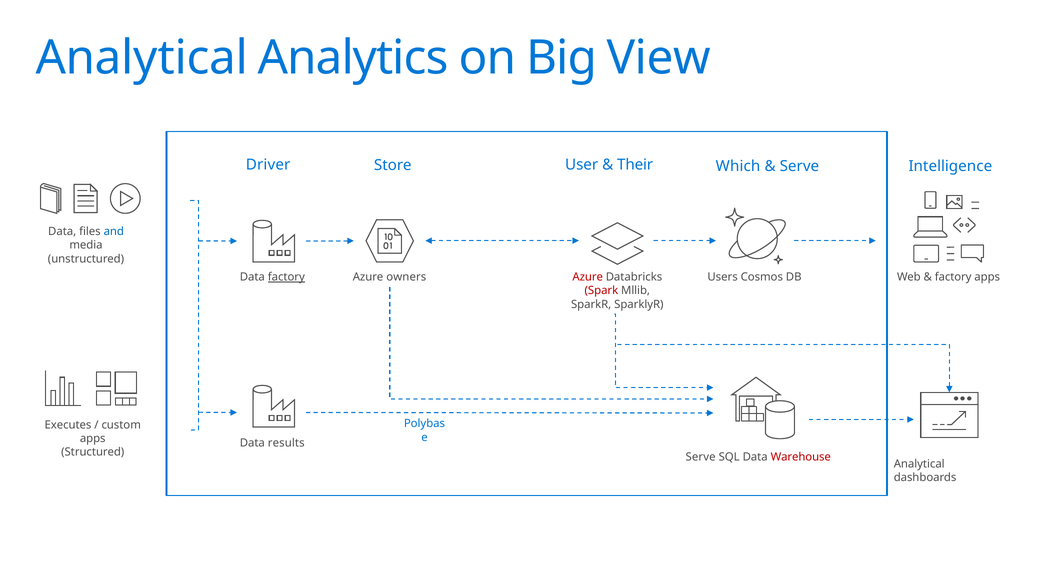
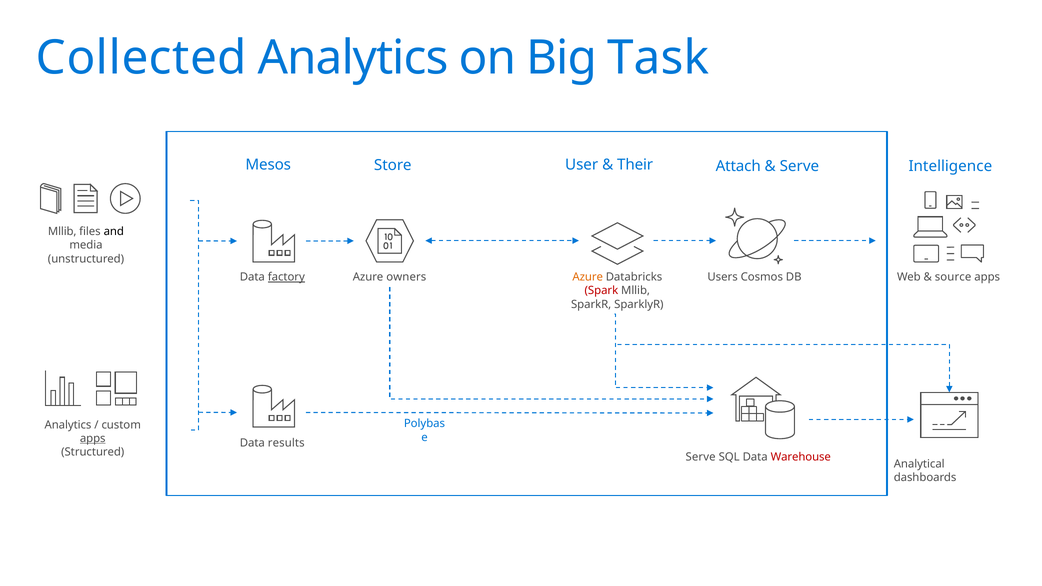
Analytical at (142, 58): Analytical -> Collected
View: View -> Task
Driver: Driver -> Mesos
Which: Which -> Attach
Data at (62, 231): Data -> Mllib
and colour: blue -> black
factory at (953, 277): factory -> source
Azure at (588, 277) colour: red -> orange
Executes at (68, 425): Executes -> Analytics
apps at (93, 439) underline: none -> present
